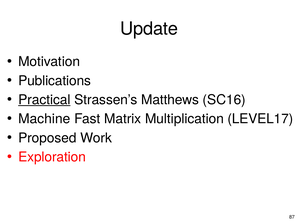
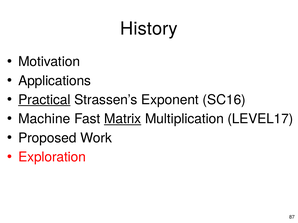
Update: Update -> History
Publications: Publications -> Applications
Matthews: Matthews -> Exponent
Matrix underline: none -> present
